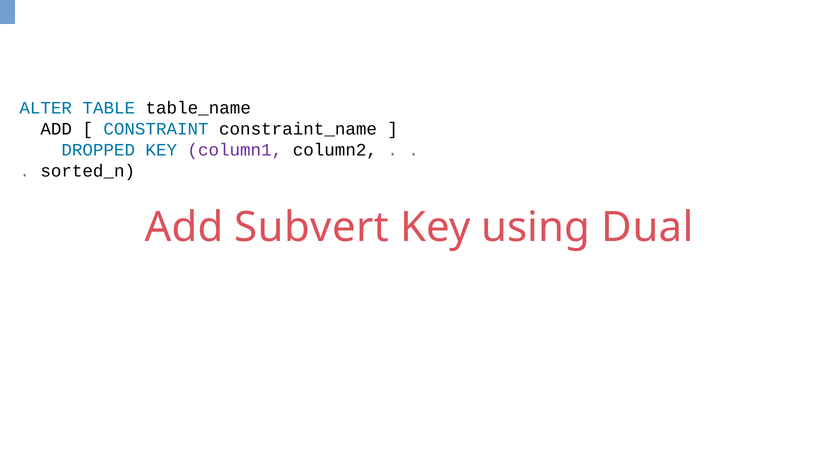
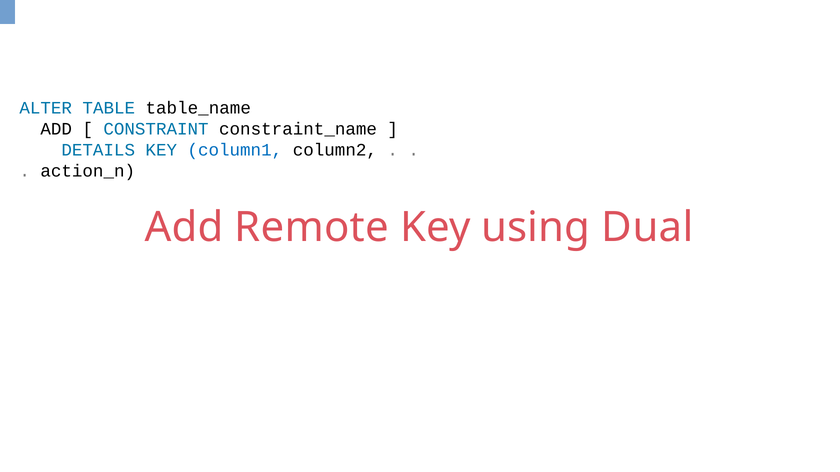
DROPPED: DROPPED -> DETAILS
column1 colour: purple -> blue
sorted_n: sorted_n -> action_n
Subvert: Subvert -> Remote
